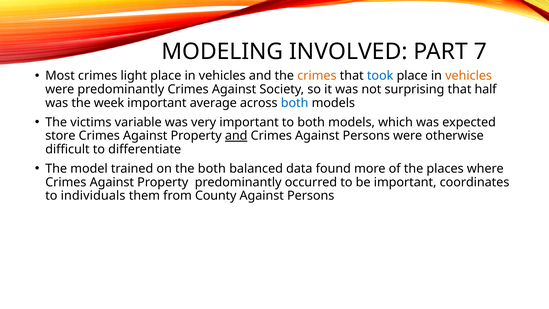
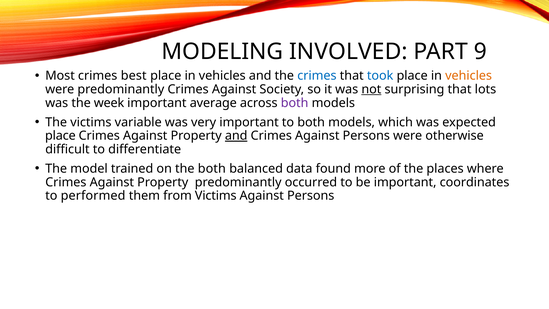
7: 7 -> 9
light: light -> best
crimes at (317, 76) colour: orange -> blue
not underline: none -> present
half: half -> lots
both at (295, 103) colour: blue -> purple
store at (60, 136): store -> place
individuals: individuals -> performed
from County: County -> Victims
